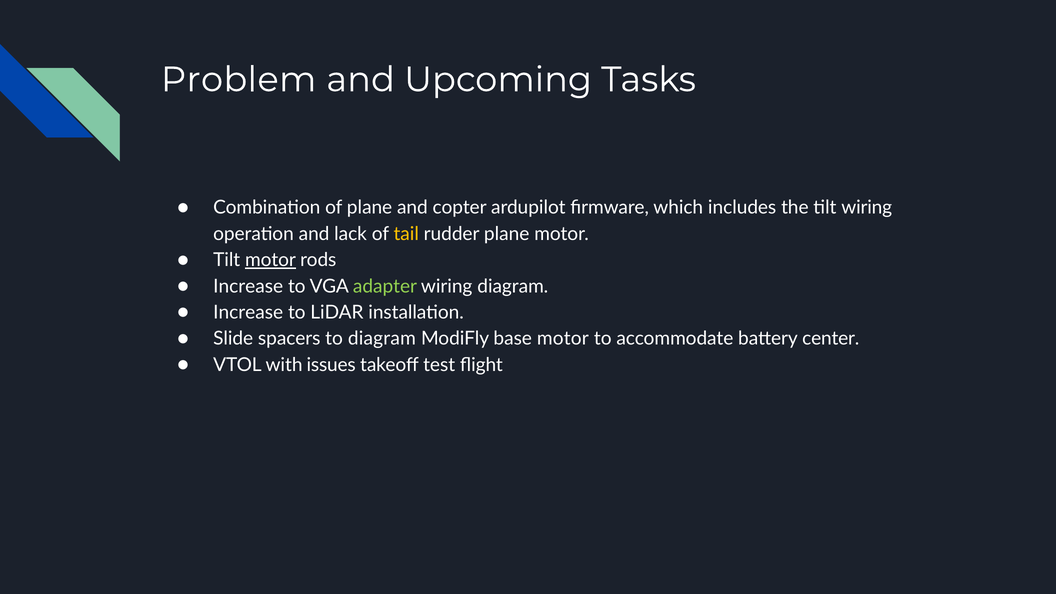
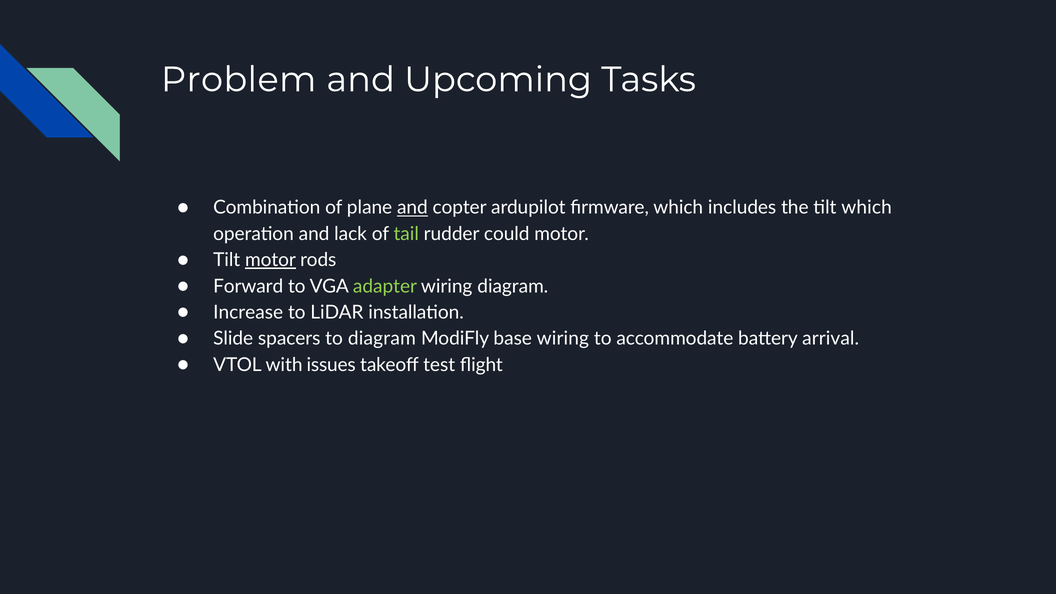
and at (412, 208) underline: none -> present
tilt wiring: wiring -> which
tail colour: yellow -> light green
rudder plane: plane -> could
Increase at (248, 286): Increase -> Forward
base motor: motor -> wiring
center: center -> arrival
